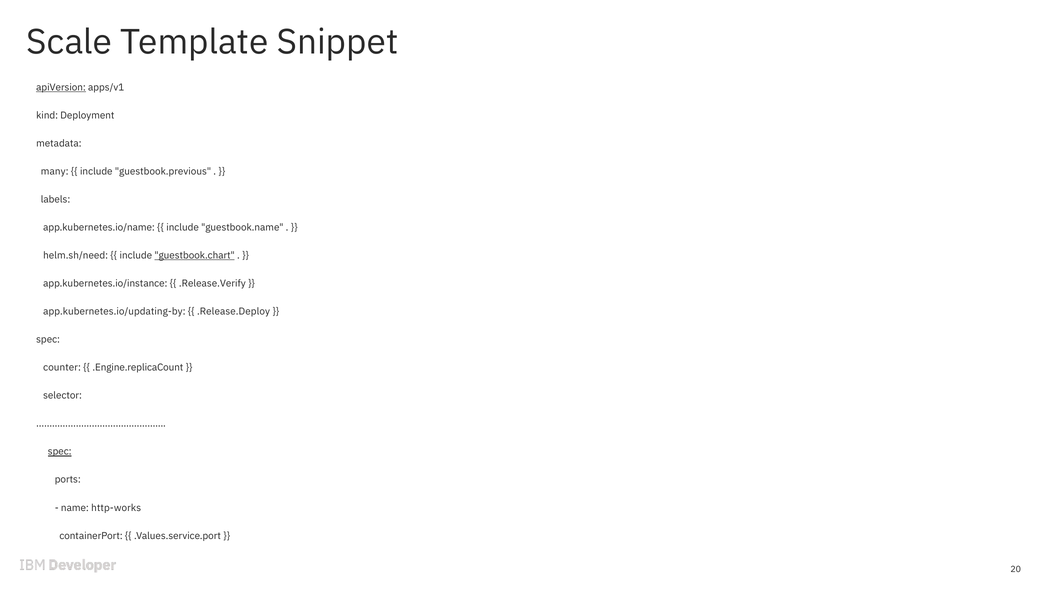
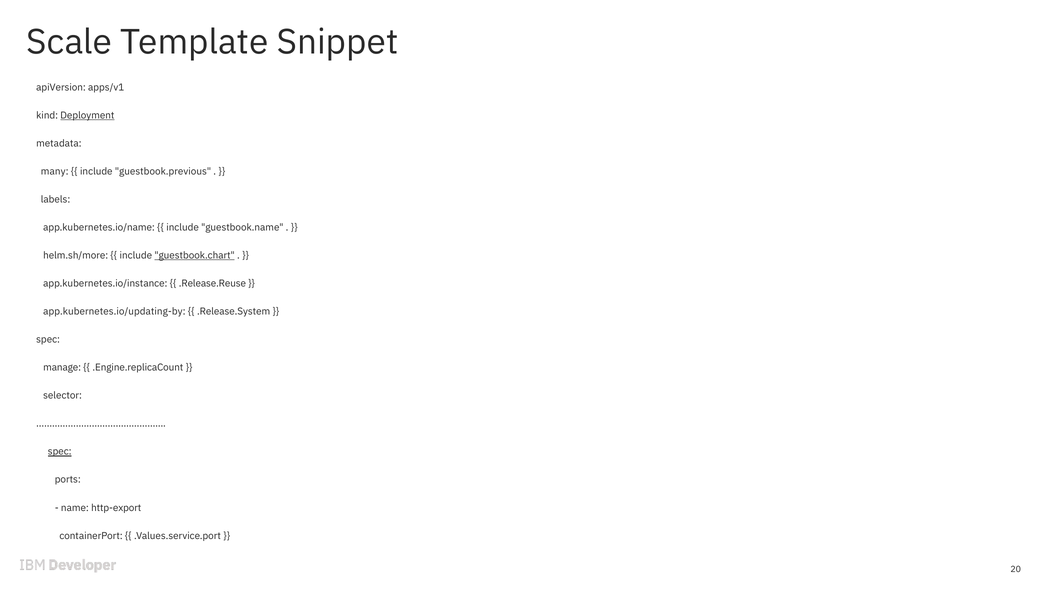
apiVersion underline: present -> none
Deployment underline: none -> present
helm.sh/need: helm.sh/need -> helm.sh/more
.Release.Verify: .Release.Verify -> .Release.Reuse
.Release.Deploy: .Release.Deploy -> .Release.System
counter: counter -> manage
http-works: http-works -> http-export
